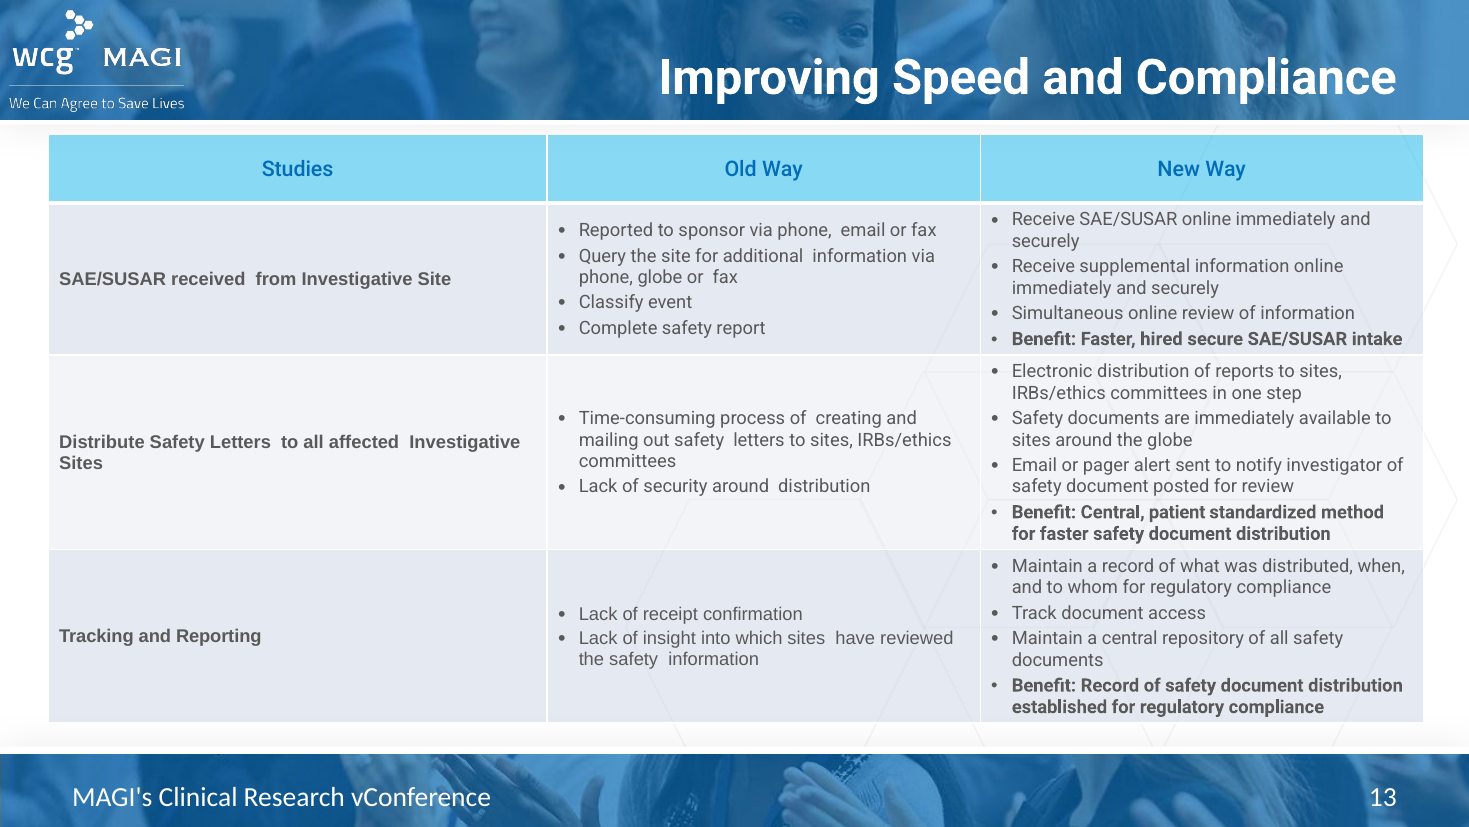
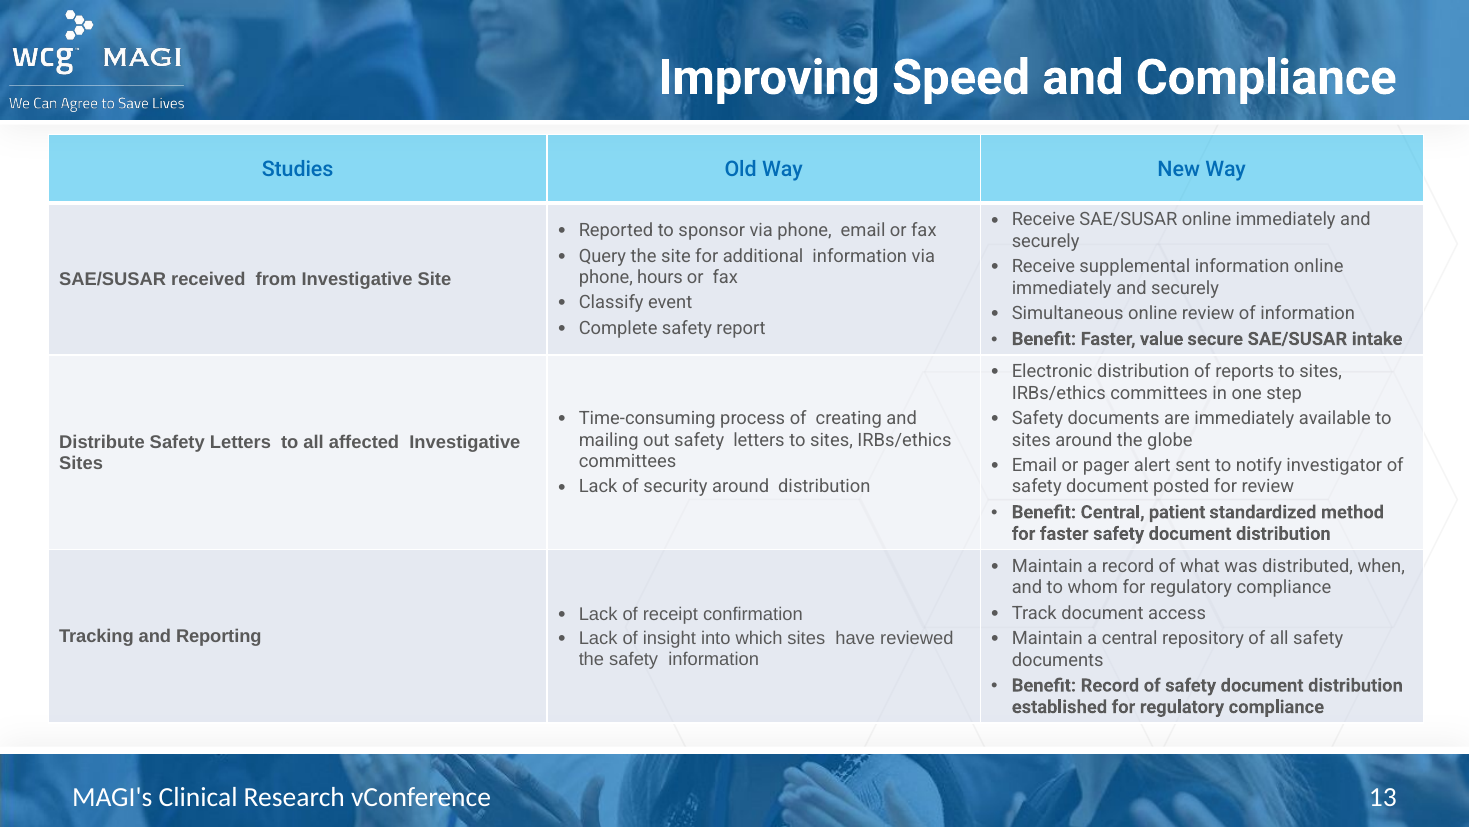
phone globe: globe -> hours
hired: hired -> value
